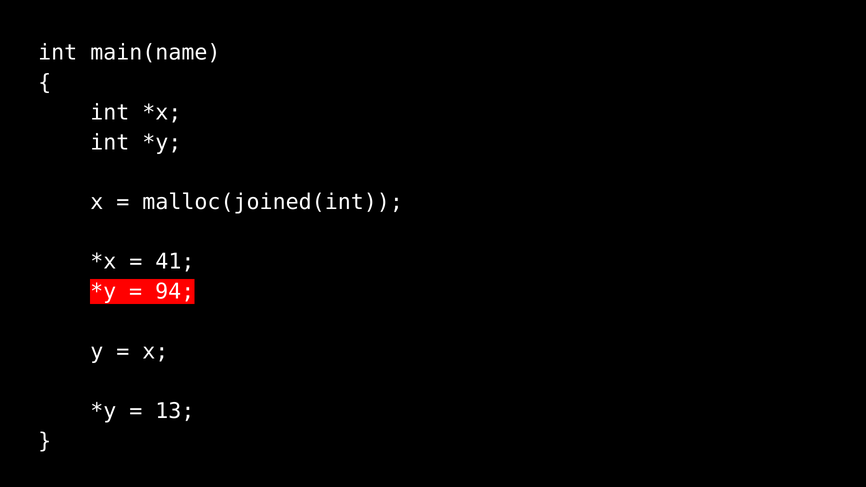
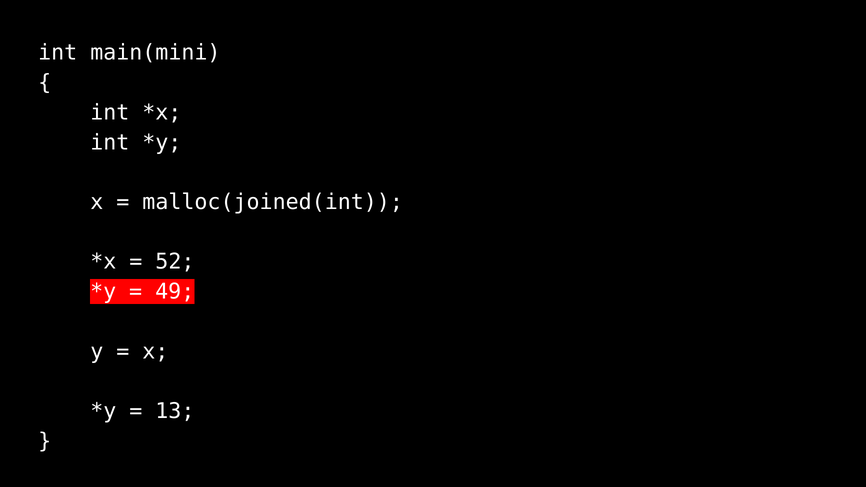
main(name: main(name -> main(mini
41: 41 -> 52
94: 94 -> 49
